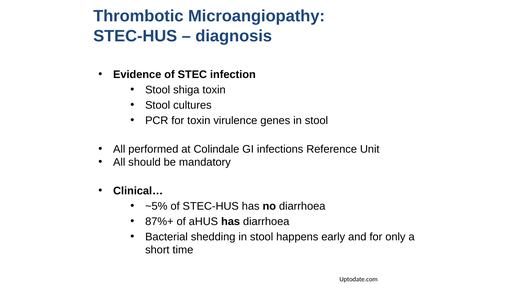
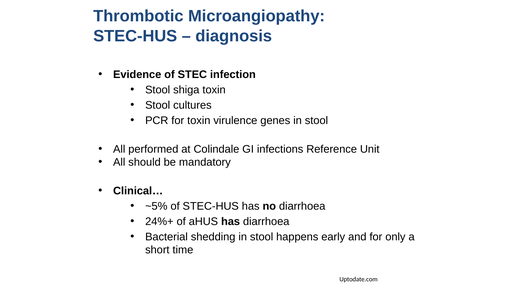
87%+: 87%+ -> 24%+
